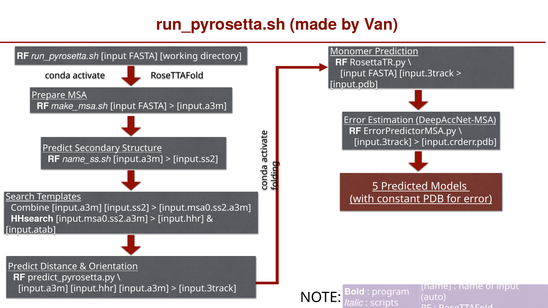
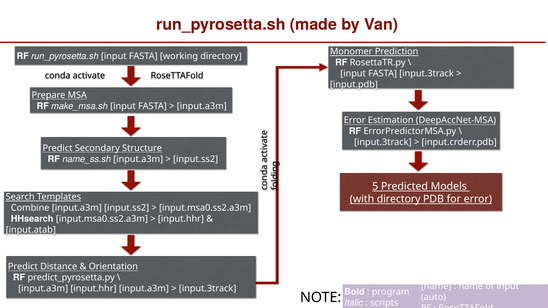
with constant: constant -> directory
